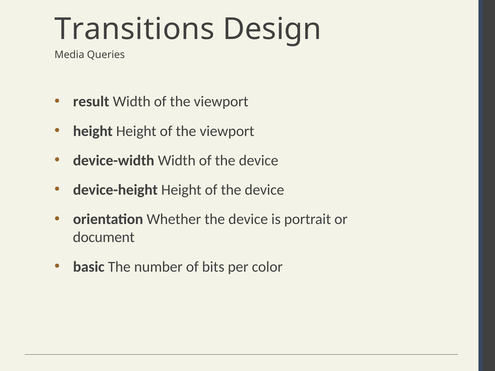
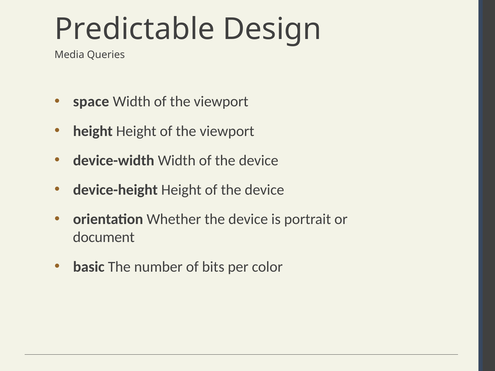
Transitions: Transitions -> Predictable
result: result -> space
